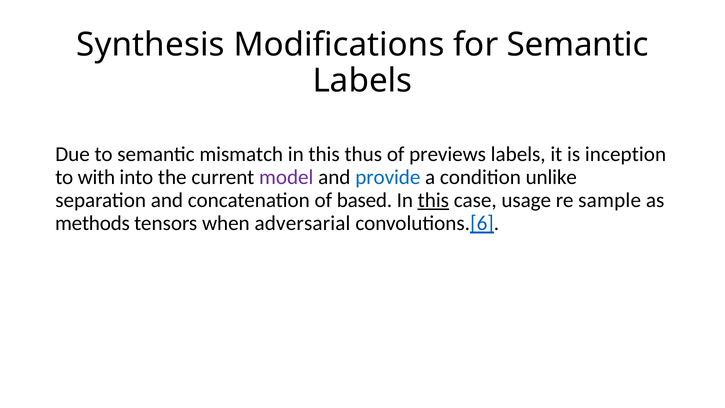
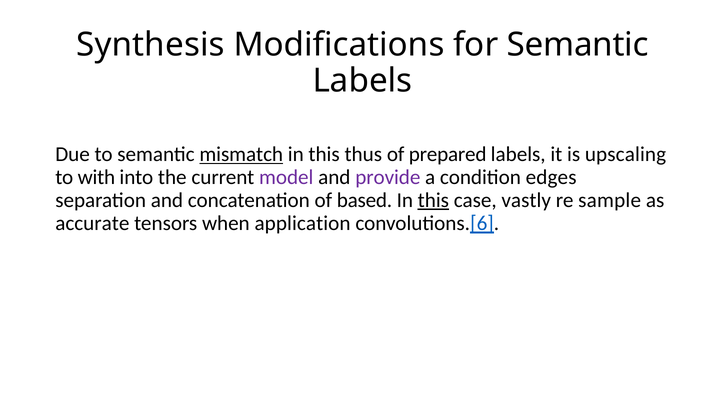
mismatch underline: none -> present
previews: previews -> prepared
inception: inception -> upscaling
provide colour: blue -> purple
unlike: unlike -> edges
usage: usage -> vastly
methods: methods -> accurate
adversarial: adversarial -> application
